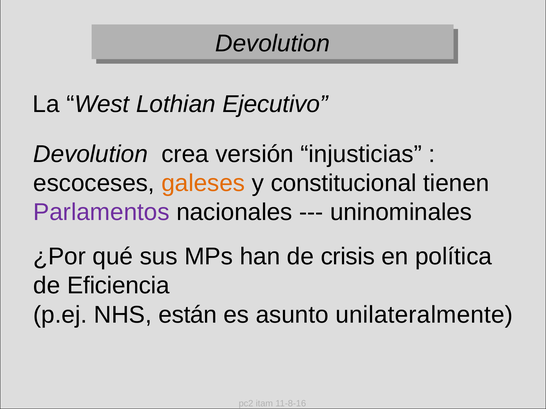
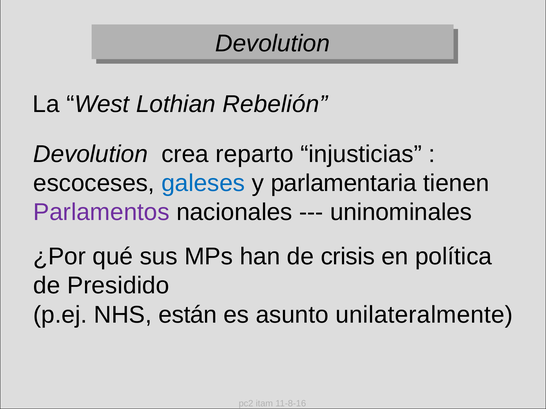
Ejecutivo: Ejecutivo -> Rebelión
versión: versión -> reparto
galeses colour: orange -> blue
constitucional: constitucional -> parlamentaria
Eficiencia: Eficiencia -> Presidido
